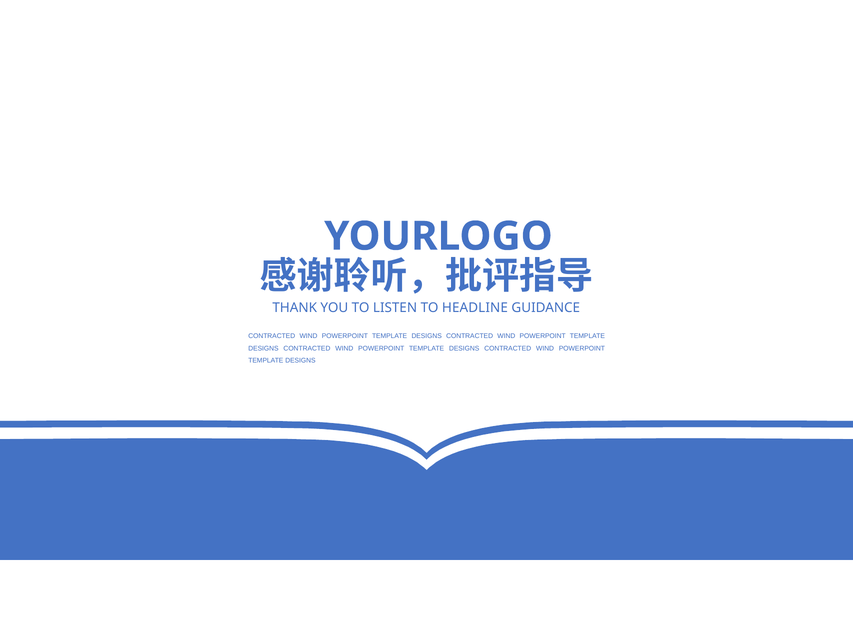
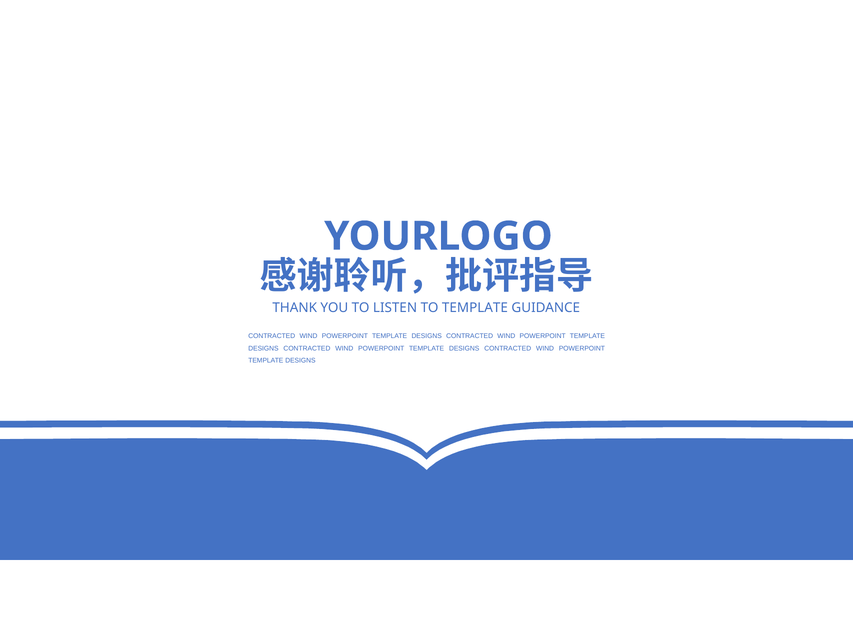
TO HEADLINE: HEADLINE -> TEMPLATE
